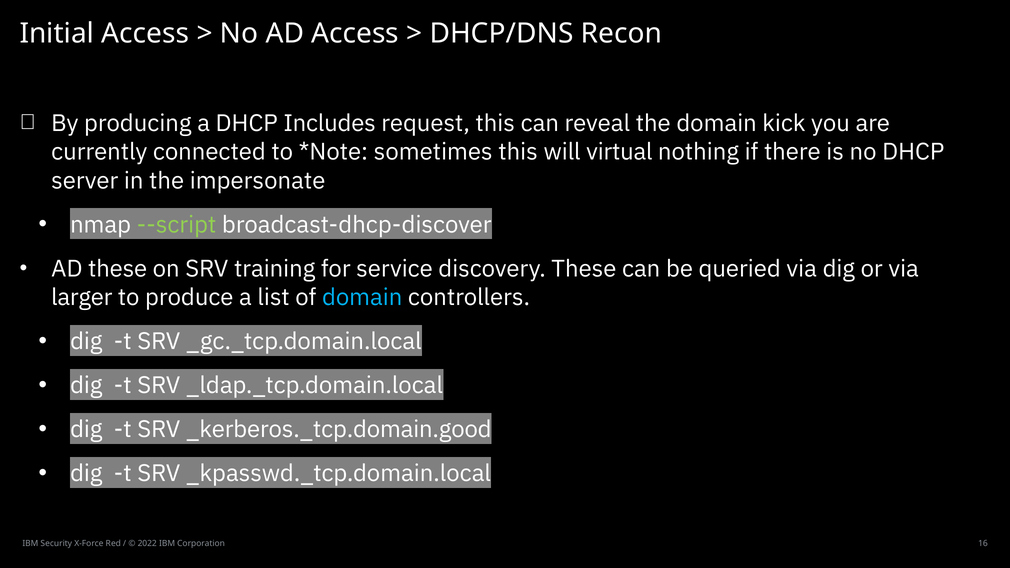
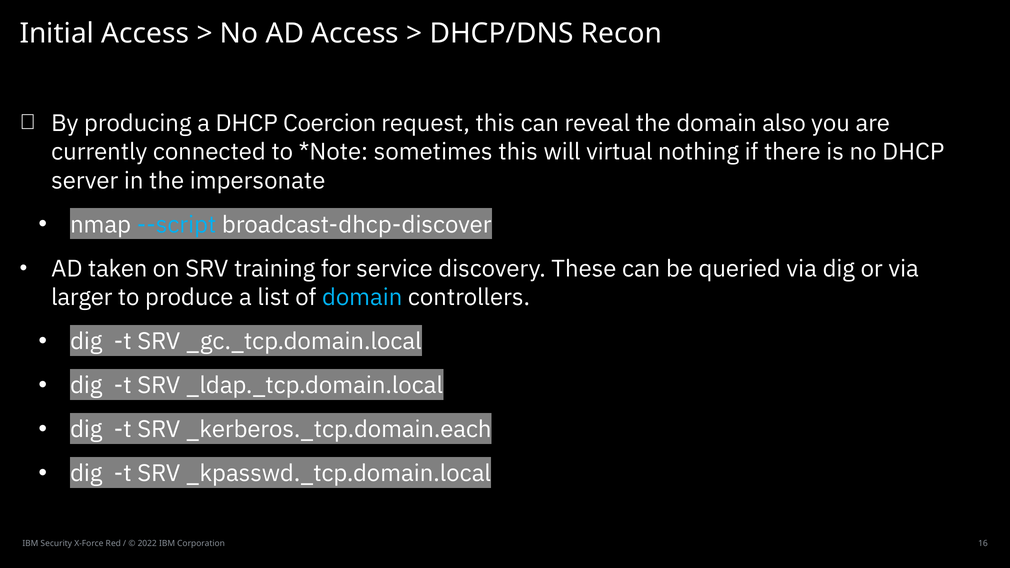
Includes: Includes -> Coercion
kick: kick -> also
--script colour: light green -> light blue
AD these: these -> taken
_kerberos._tcp.domain.good: _kerberos._tcp.domain.good -> _kerberos._tcp.domain.each
